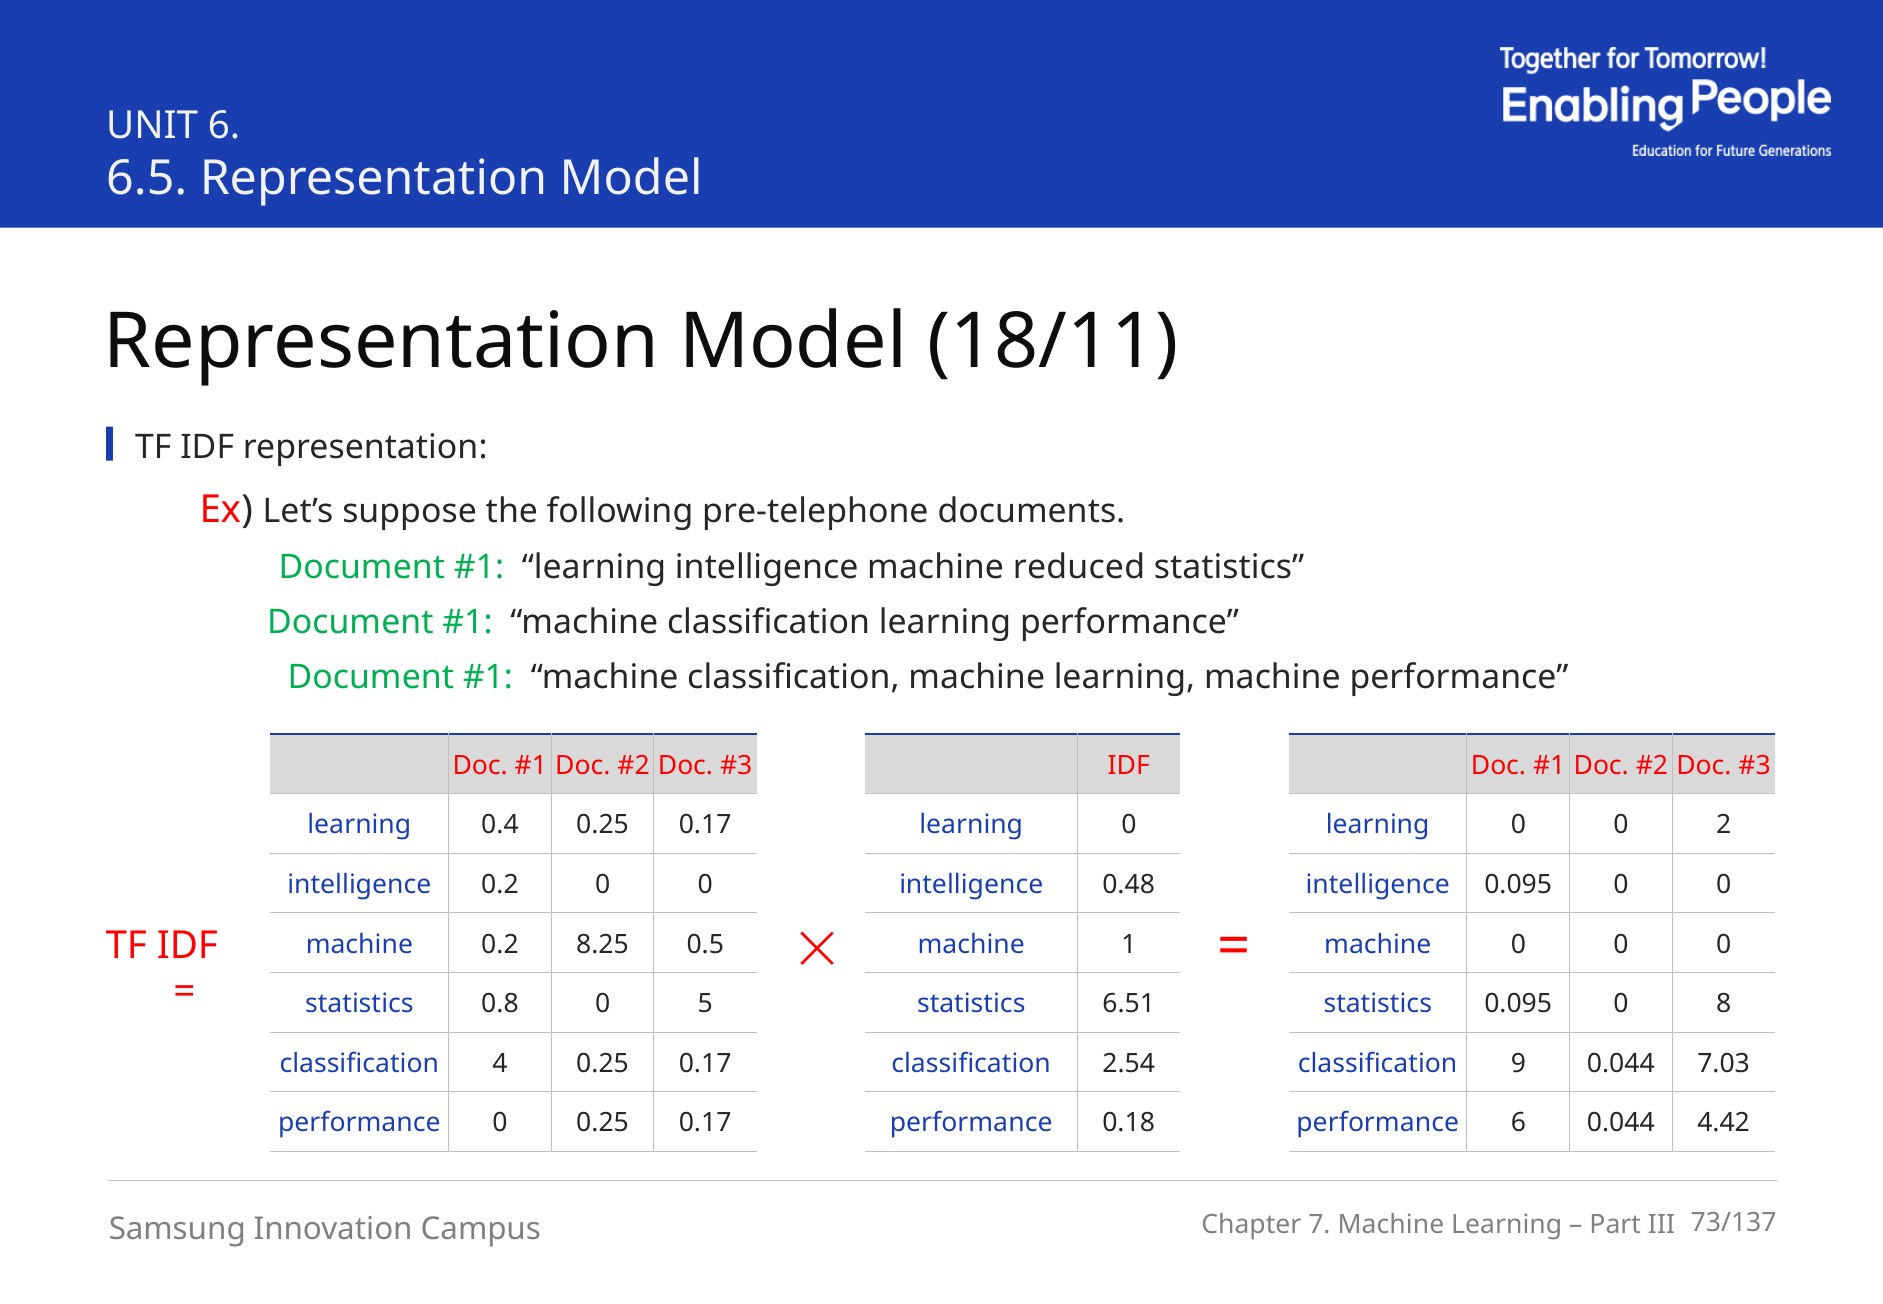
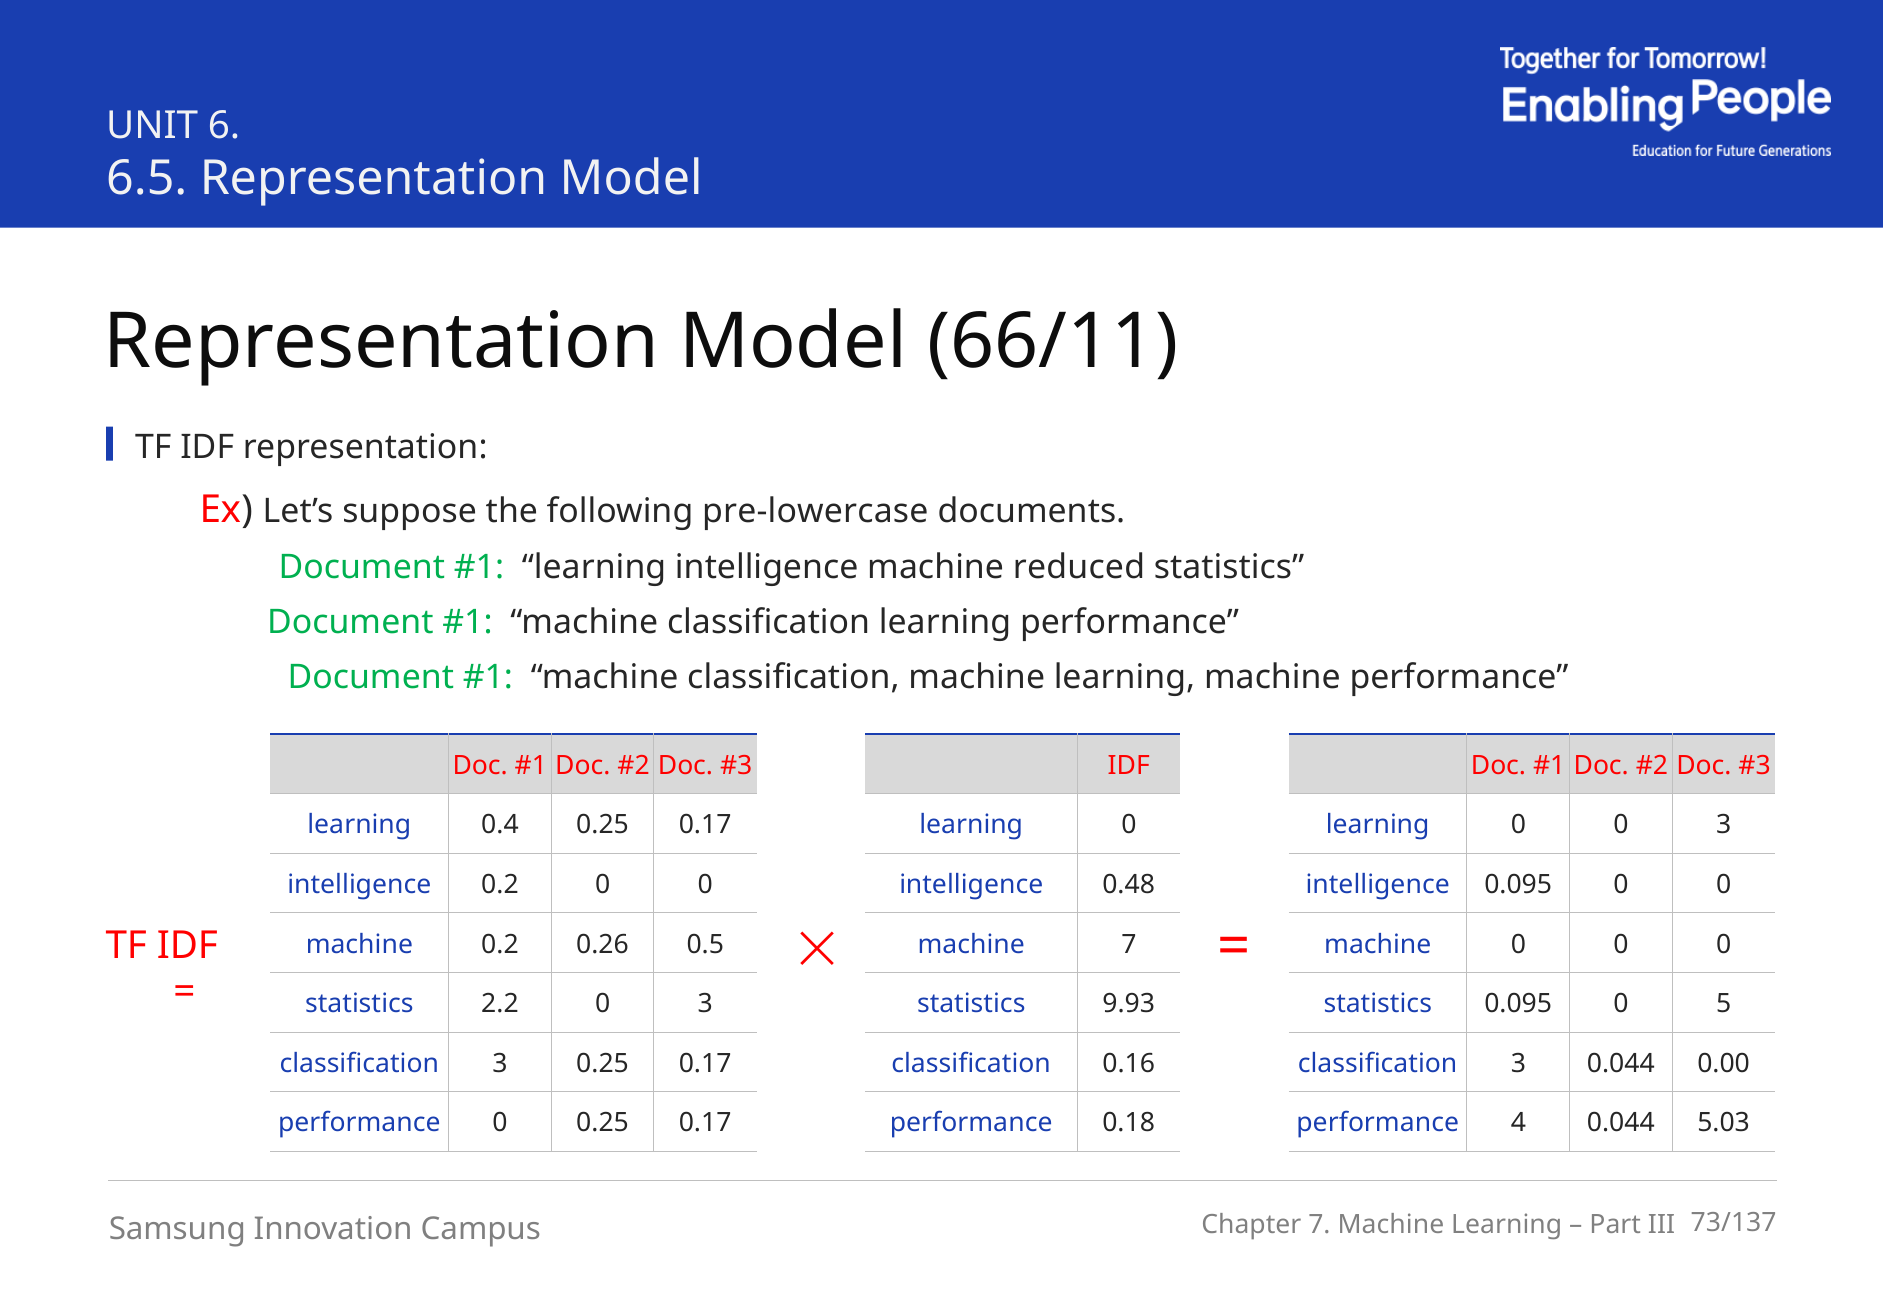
18/11: 18/11 -> 66/11
pre-telephone: pre-telephone -> pre-lowercase
0 0 2: 2 -> 3
8.25: 8.25 -> 0.26
machine 1: 1 -> 7
0.8: 0.8 -> 2.2
5 at (705, 1004): 5 -> 3
6.51: 6.51 -> 9.93
8: 8 -> 5
4 at (500, 1064): 4 -> 3
2.54: 2.54 -> 0.16
9 at (1518, 1064): 9 -> 3
7.03: 7.03 -> 0.00
performance 6: 6 -> 4
4.42: 4.42 -> 5.03
